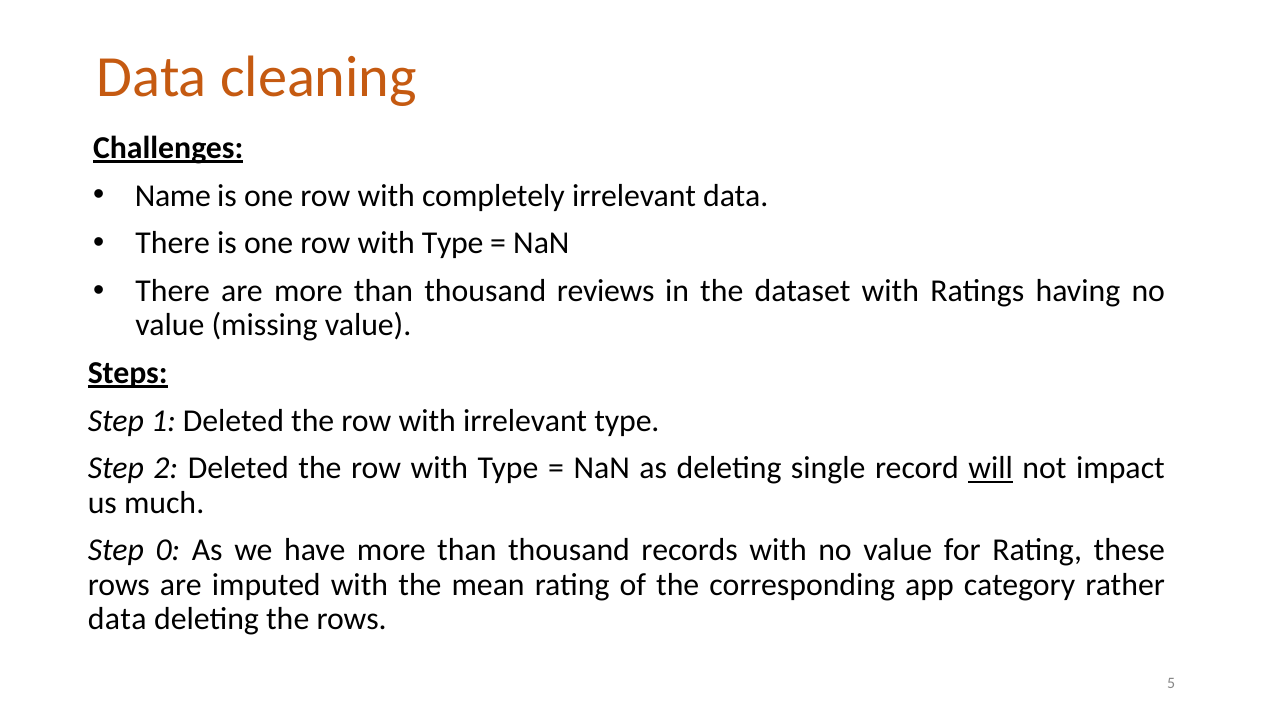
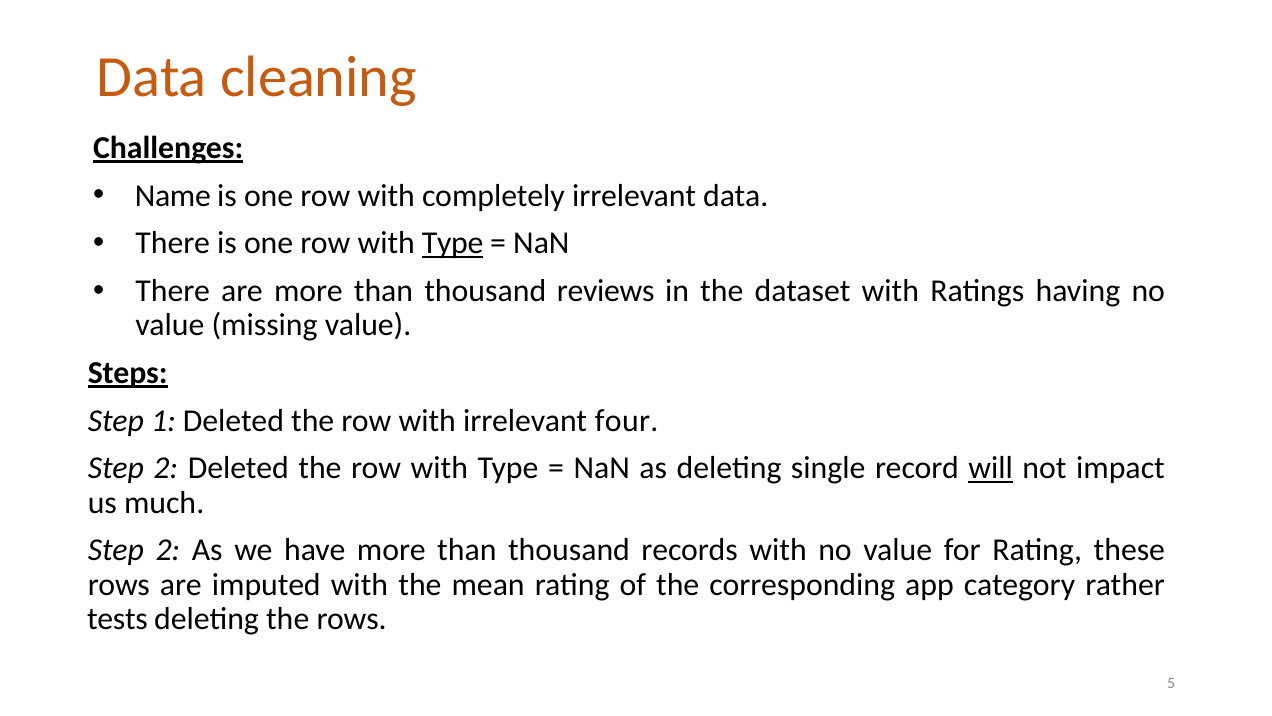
Type at (453, 243) underline: none -> present
irrelevant type: type -> four
0 at (168, 550): 0 -> 2
data at (117, 618): data -> tests
